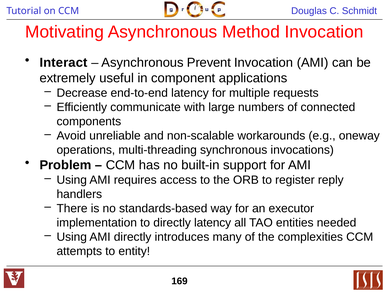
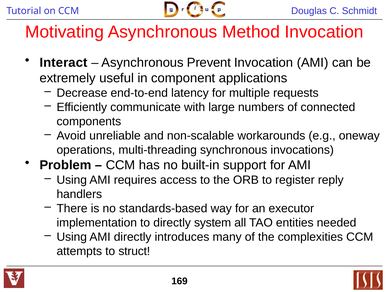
directly latency: latency -> system
entity: entity -> struct
